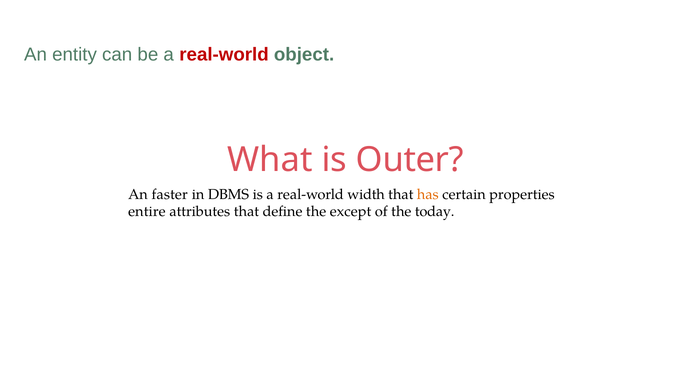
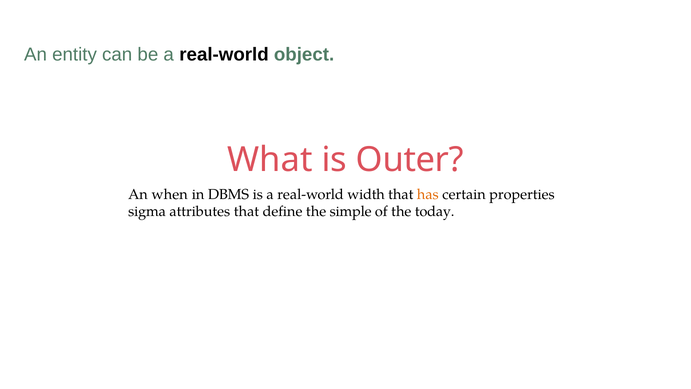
real-world at (224, 54) colour: red -> black
faster: faster -> when
entire: entire -> sigma
except: except -> simple
